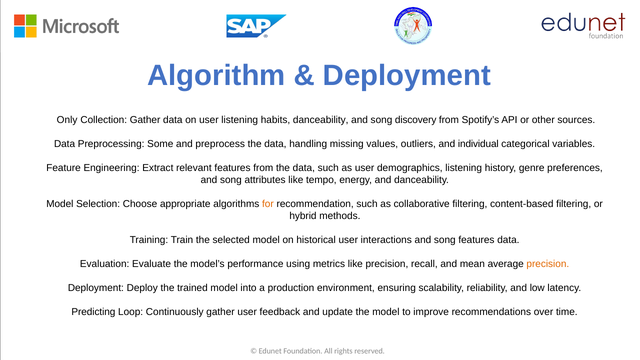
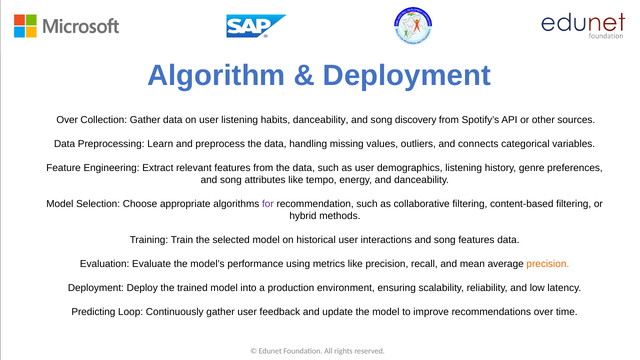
Only at (67, 120): Only -> Over
Some: Some -> Learn
individual: individual -> connects
for colour: orange -> purple
